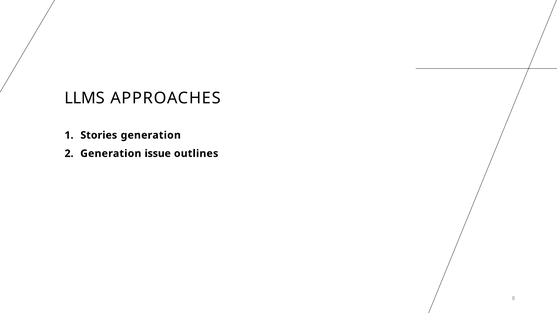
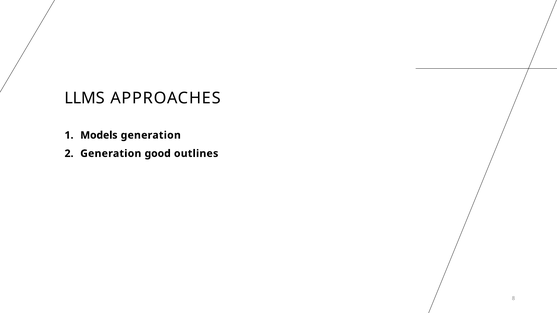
Stories: Stories -> Models
issue: issue -> good
